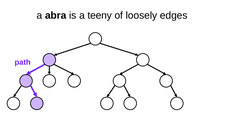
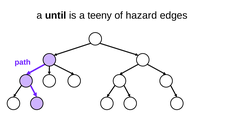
abra: abra -> until
loosely: loosely -> hazard
